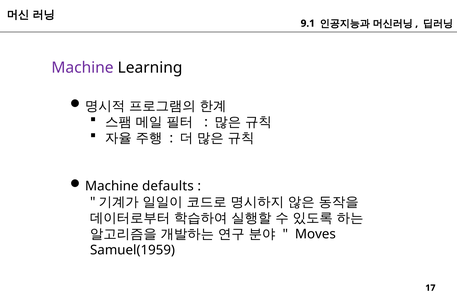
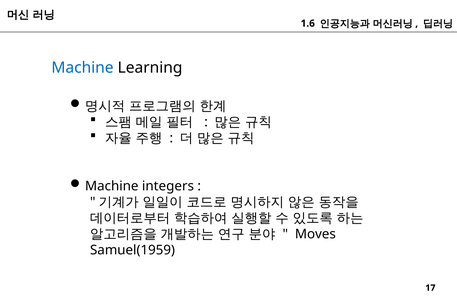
9.1: 9.1 -> 1.6
Machine at (82, 68) colour: purple -> blue
defaults: defaults -> integers
